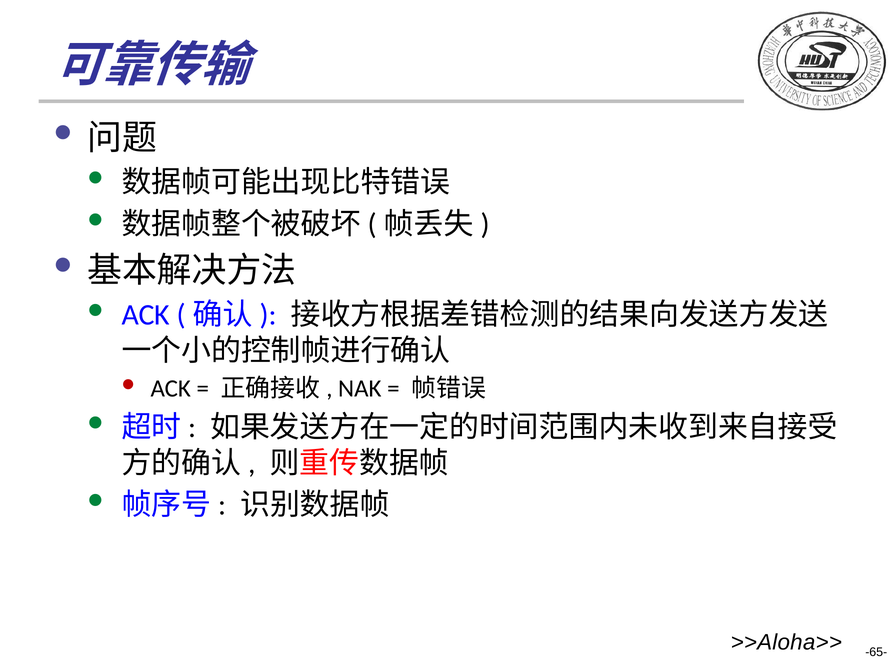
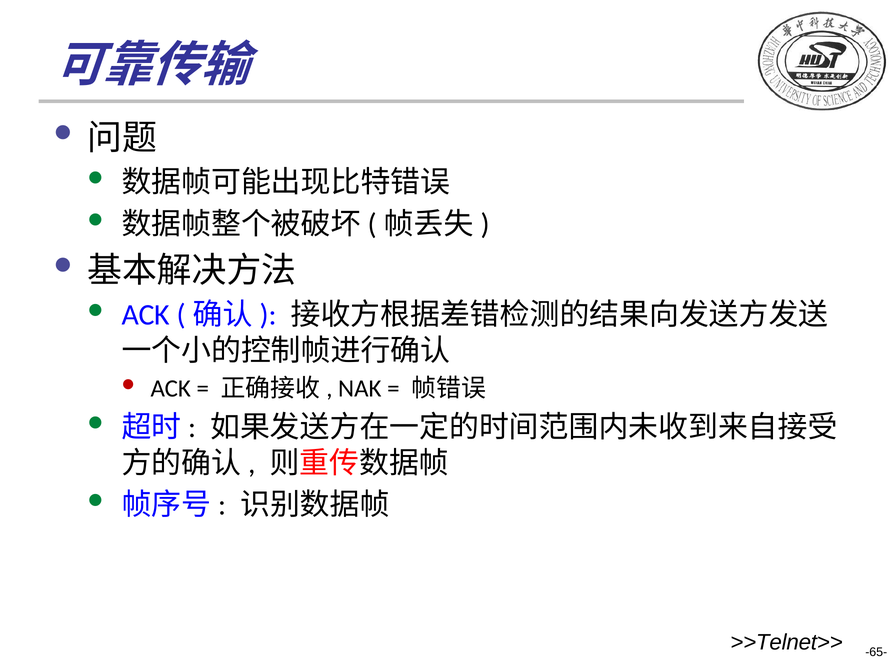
>>Aloha>>: >>Aloha>> -> >>Telnet>>
